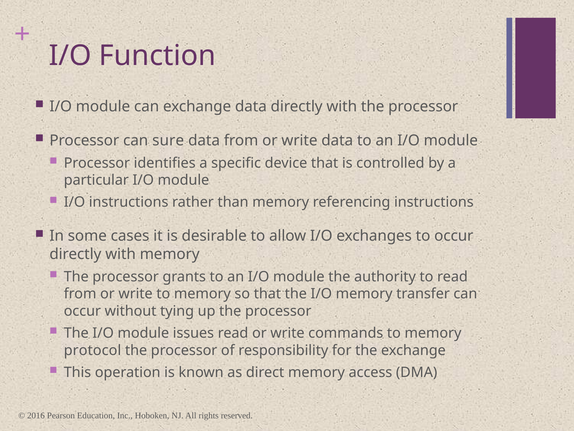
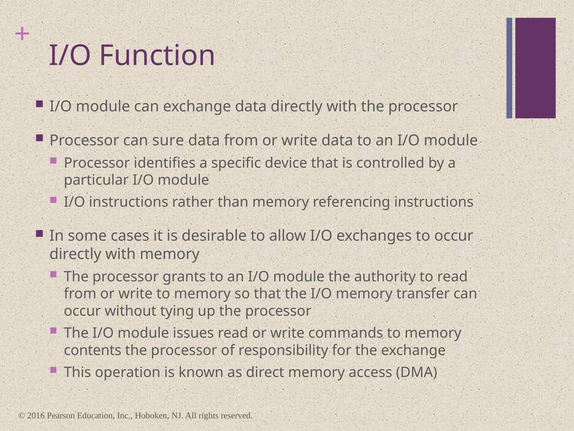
protocol: protocol -> contents
